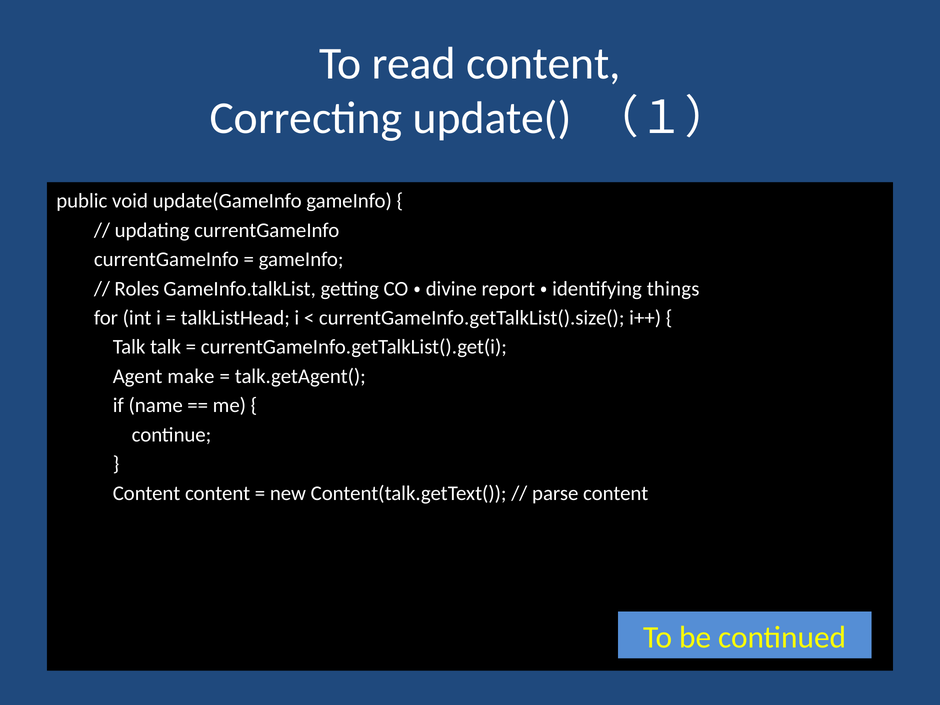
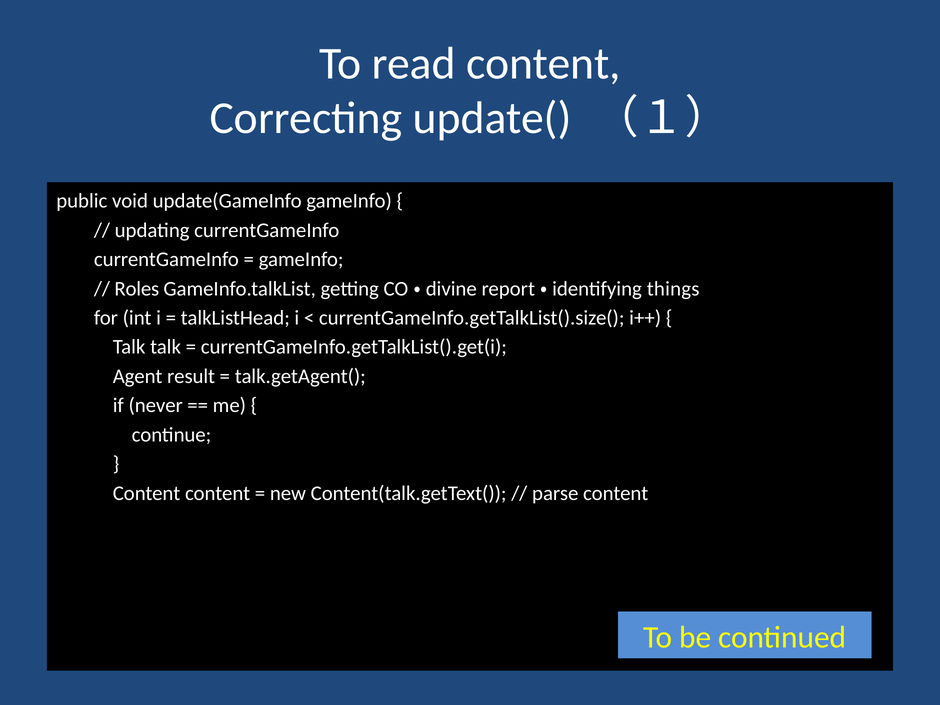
make: make -> result
name: name -> never
